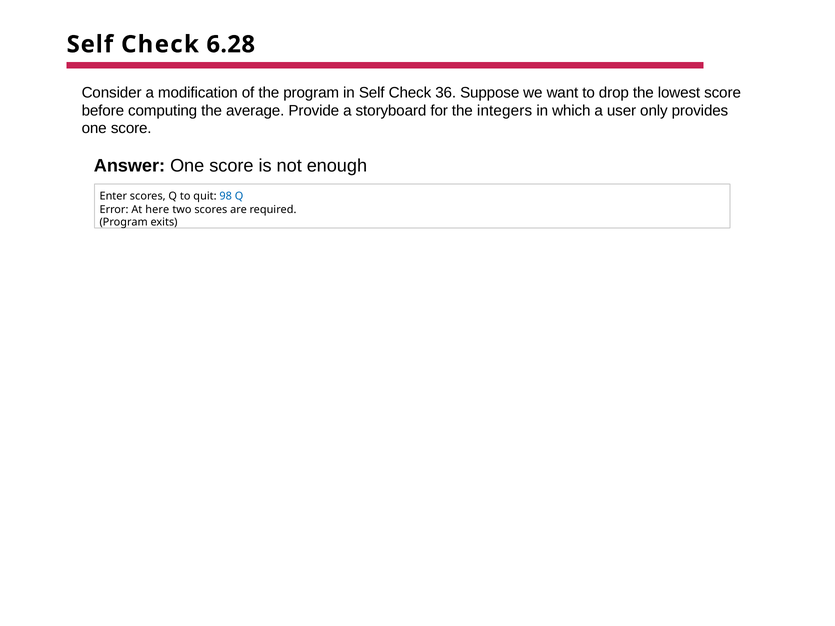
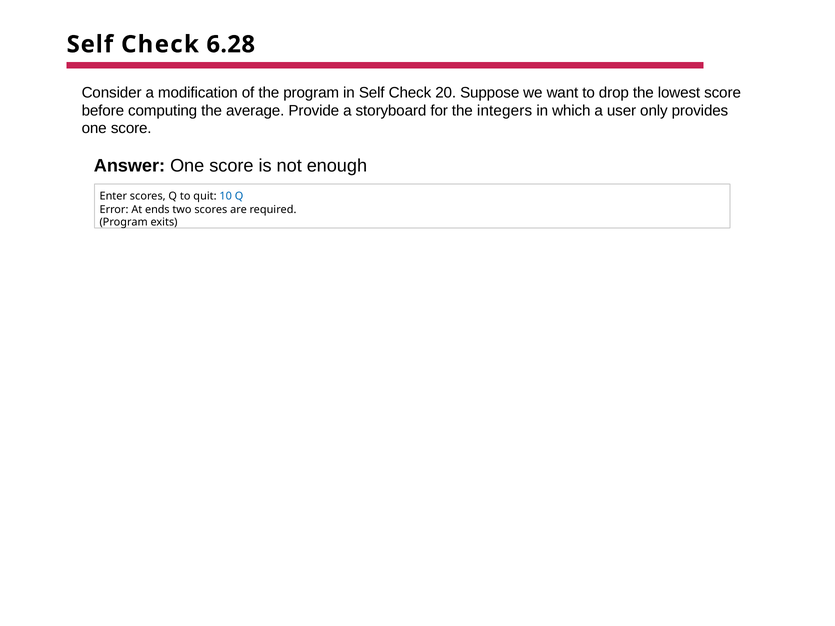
36: 36 -> 20
98: 98 -> 10
here: here -> ends
